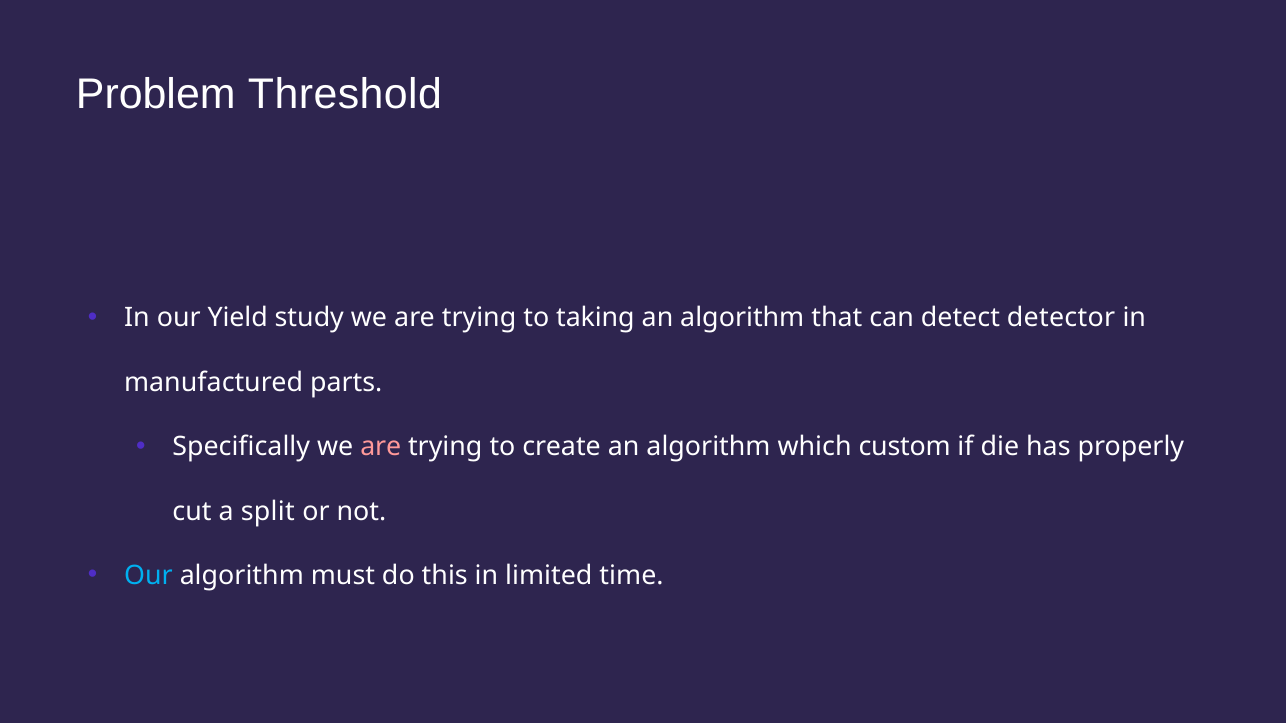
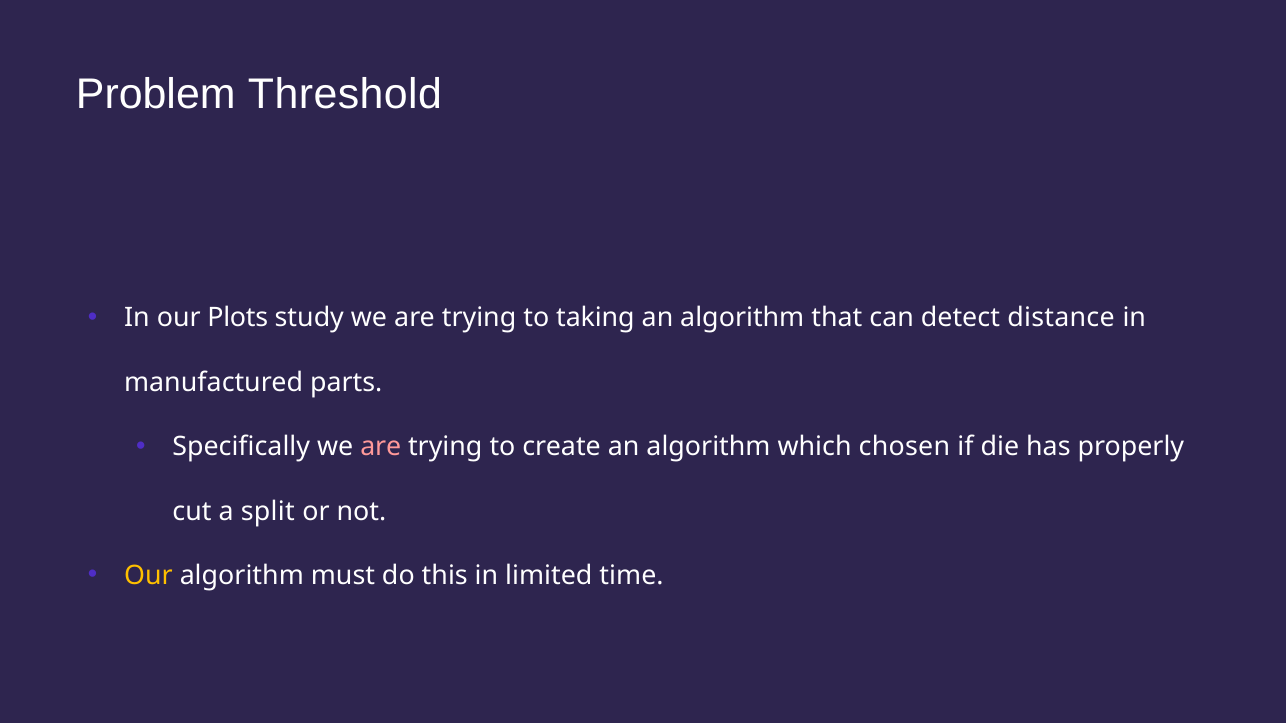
Yield: Yield -> Plots
detector: detector -> distance
custom: custom -> chosen
Our at (148, 576) colour: light blue -> yellow
